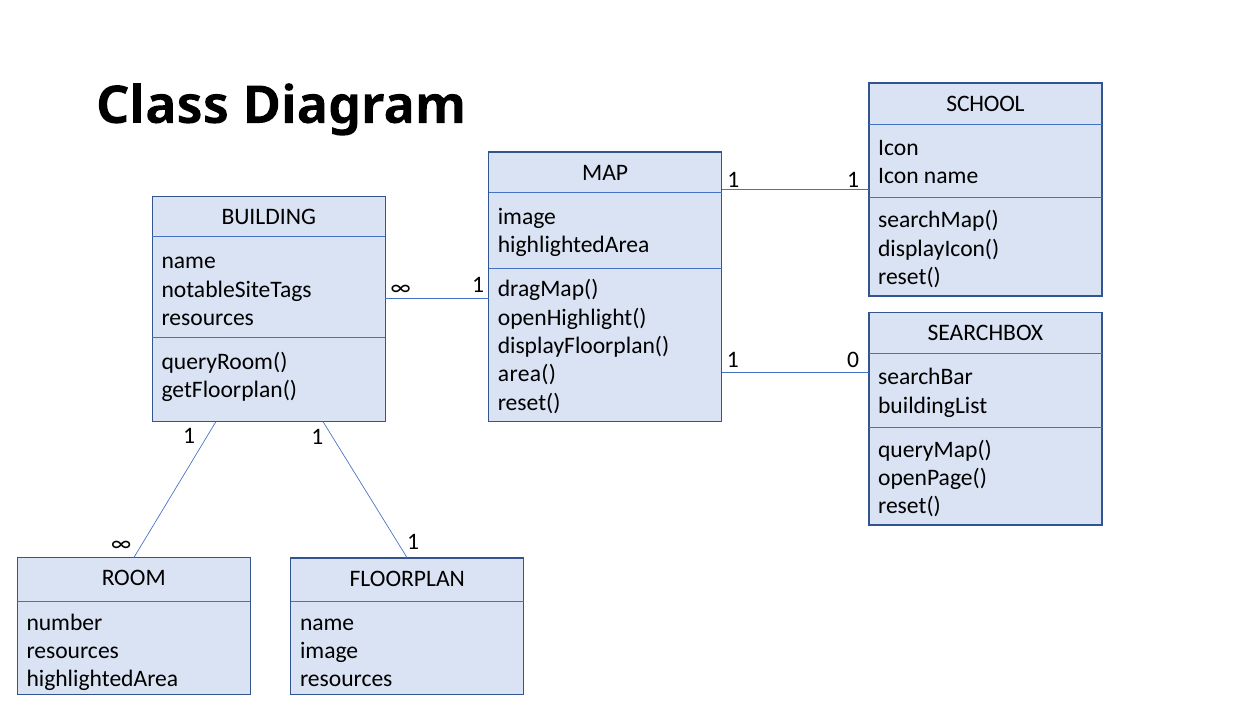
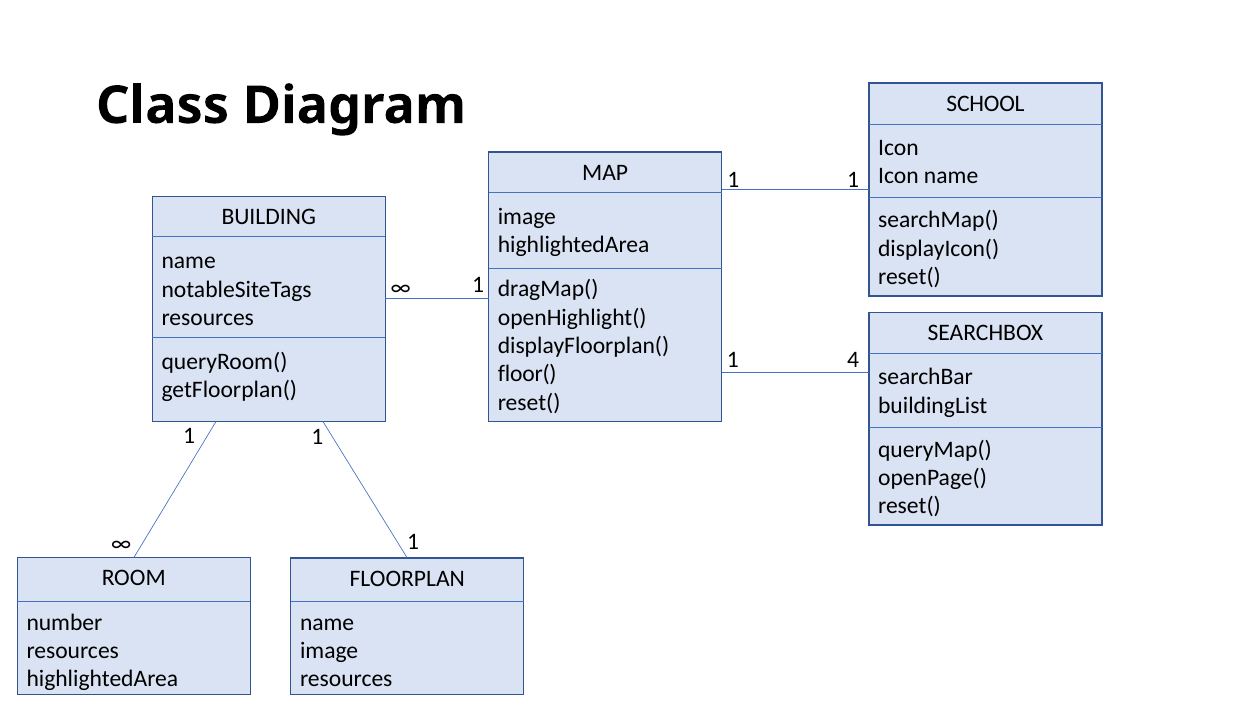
0: 0 -> 4
area(: area( -> floor(
